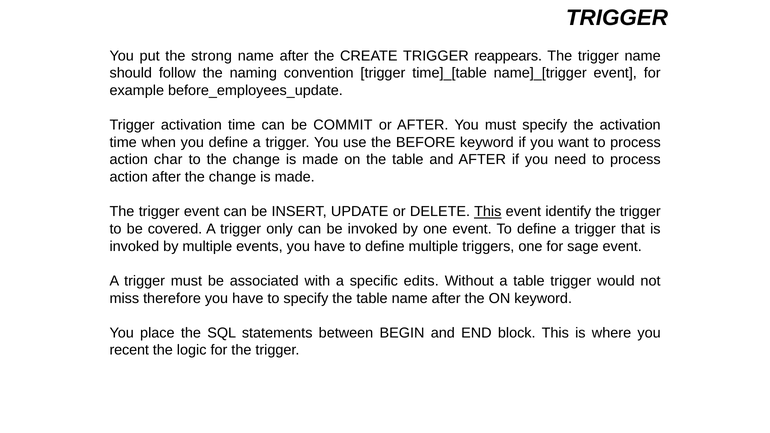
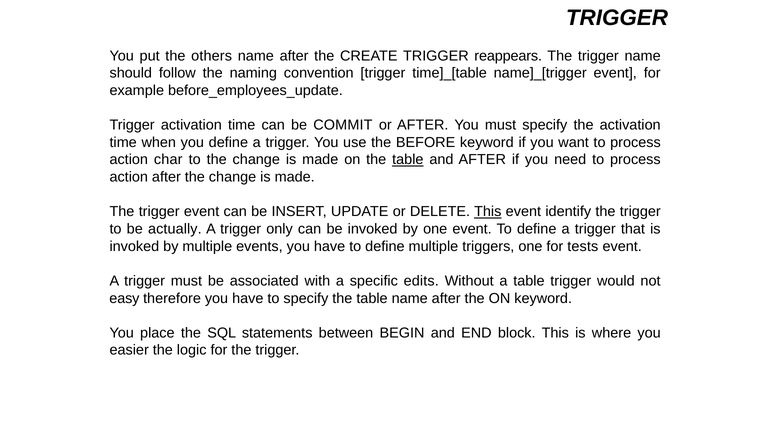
strong: strong -> others
table at (408, 160) underline: none -> present
covered: covered -> actually
sage: sage -> tests
miss: miss -> easy
recent: recent -> easier
